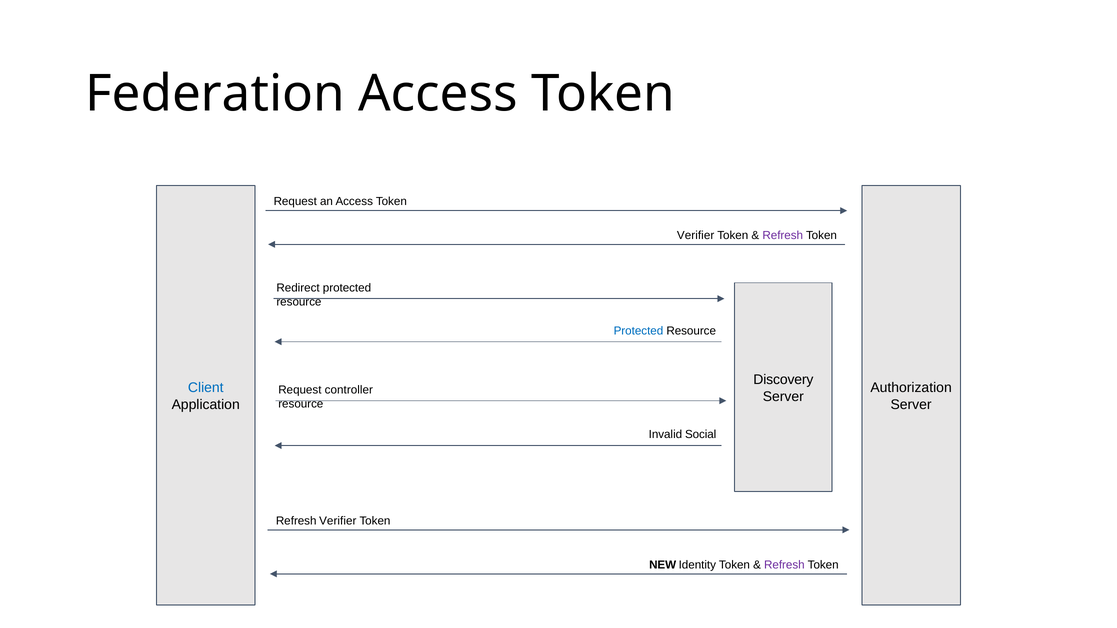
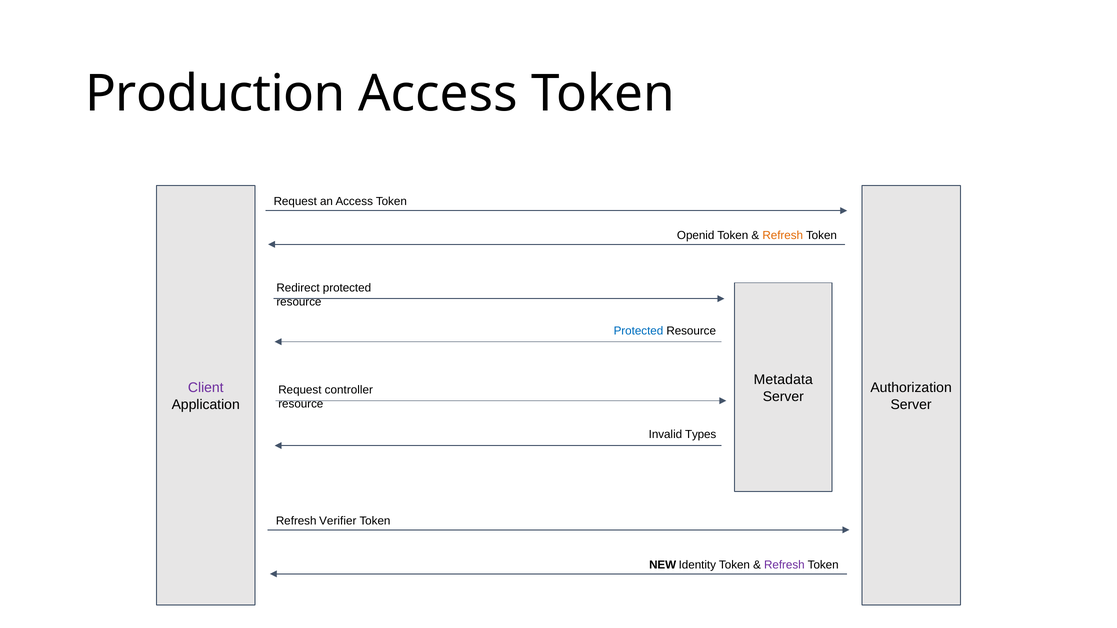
Federation: Federation -> Production
Verifier at (696, 235): Verifier -> Openid
Refresh at (783, 235) colour: purple -> orange
Discovery: Discovery -> Metadata
Client colour: blue -> purple
Social: Social -> Types
